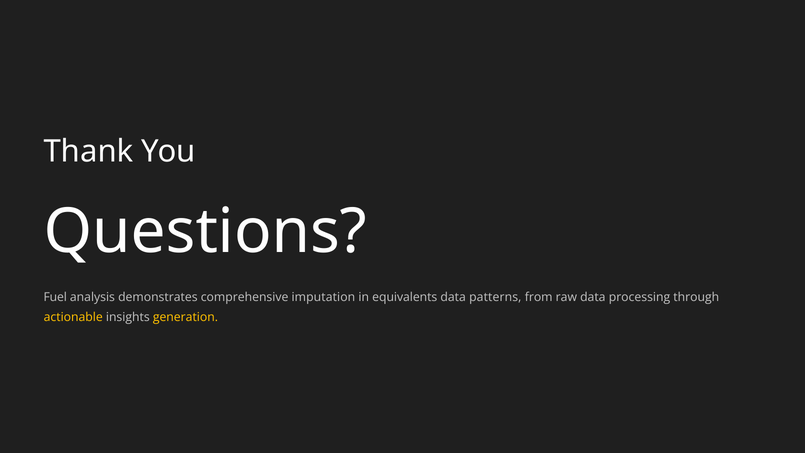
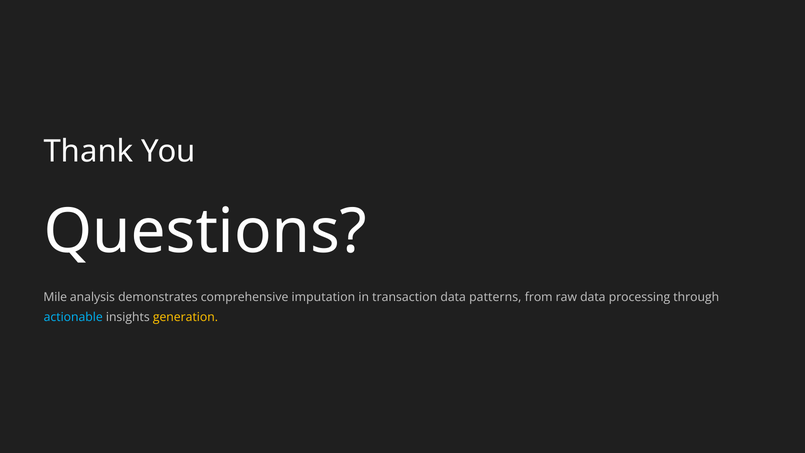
Fuel: Fuel -> Mile
equivalents: equivalents -> transaction
actionable colour: yellow -> light blue
